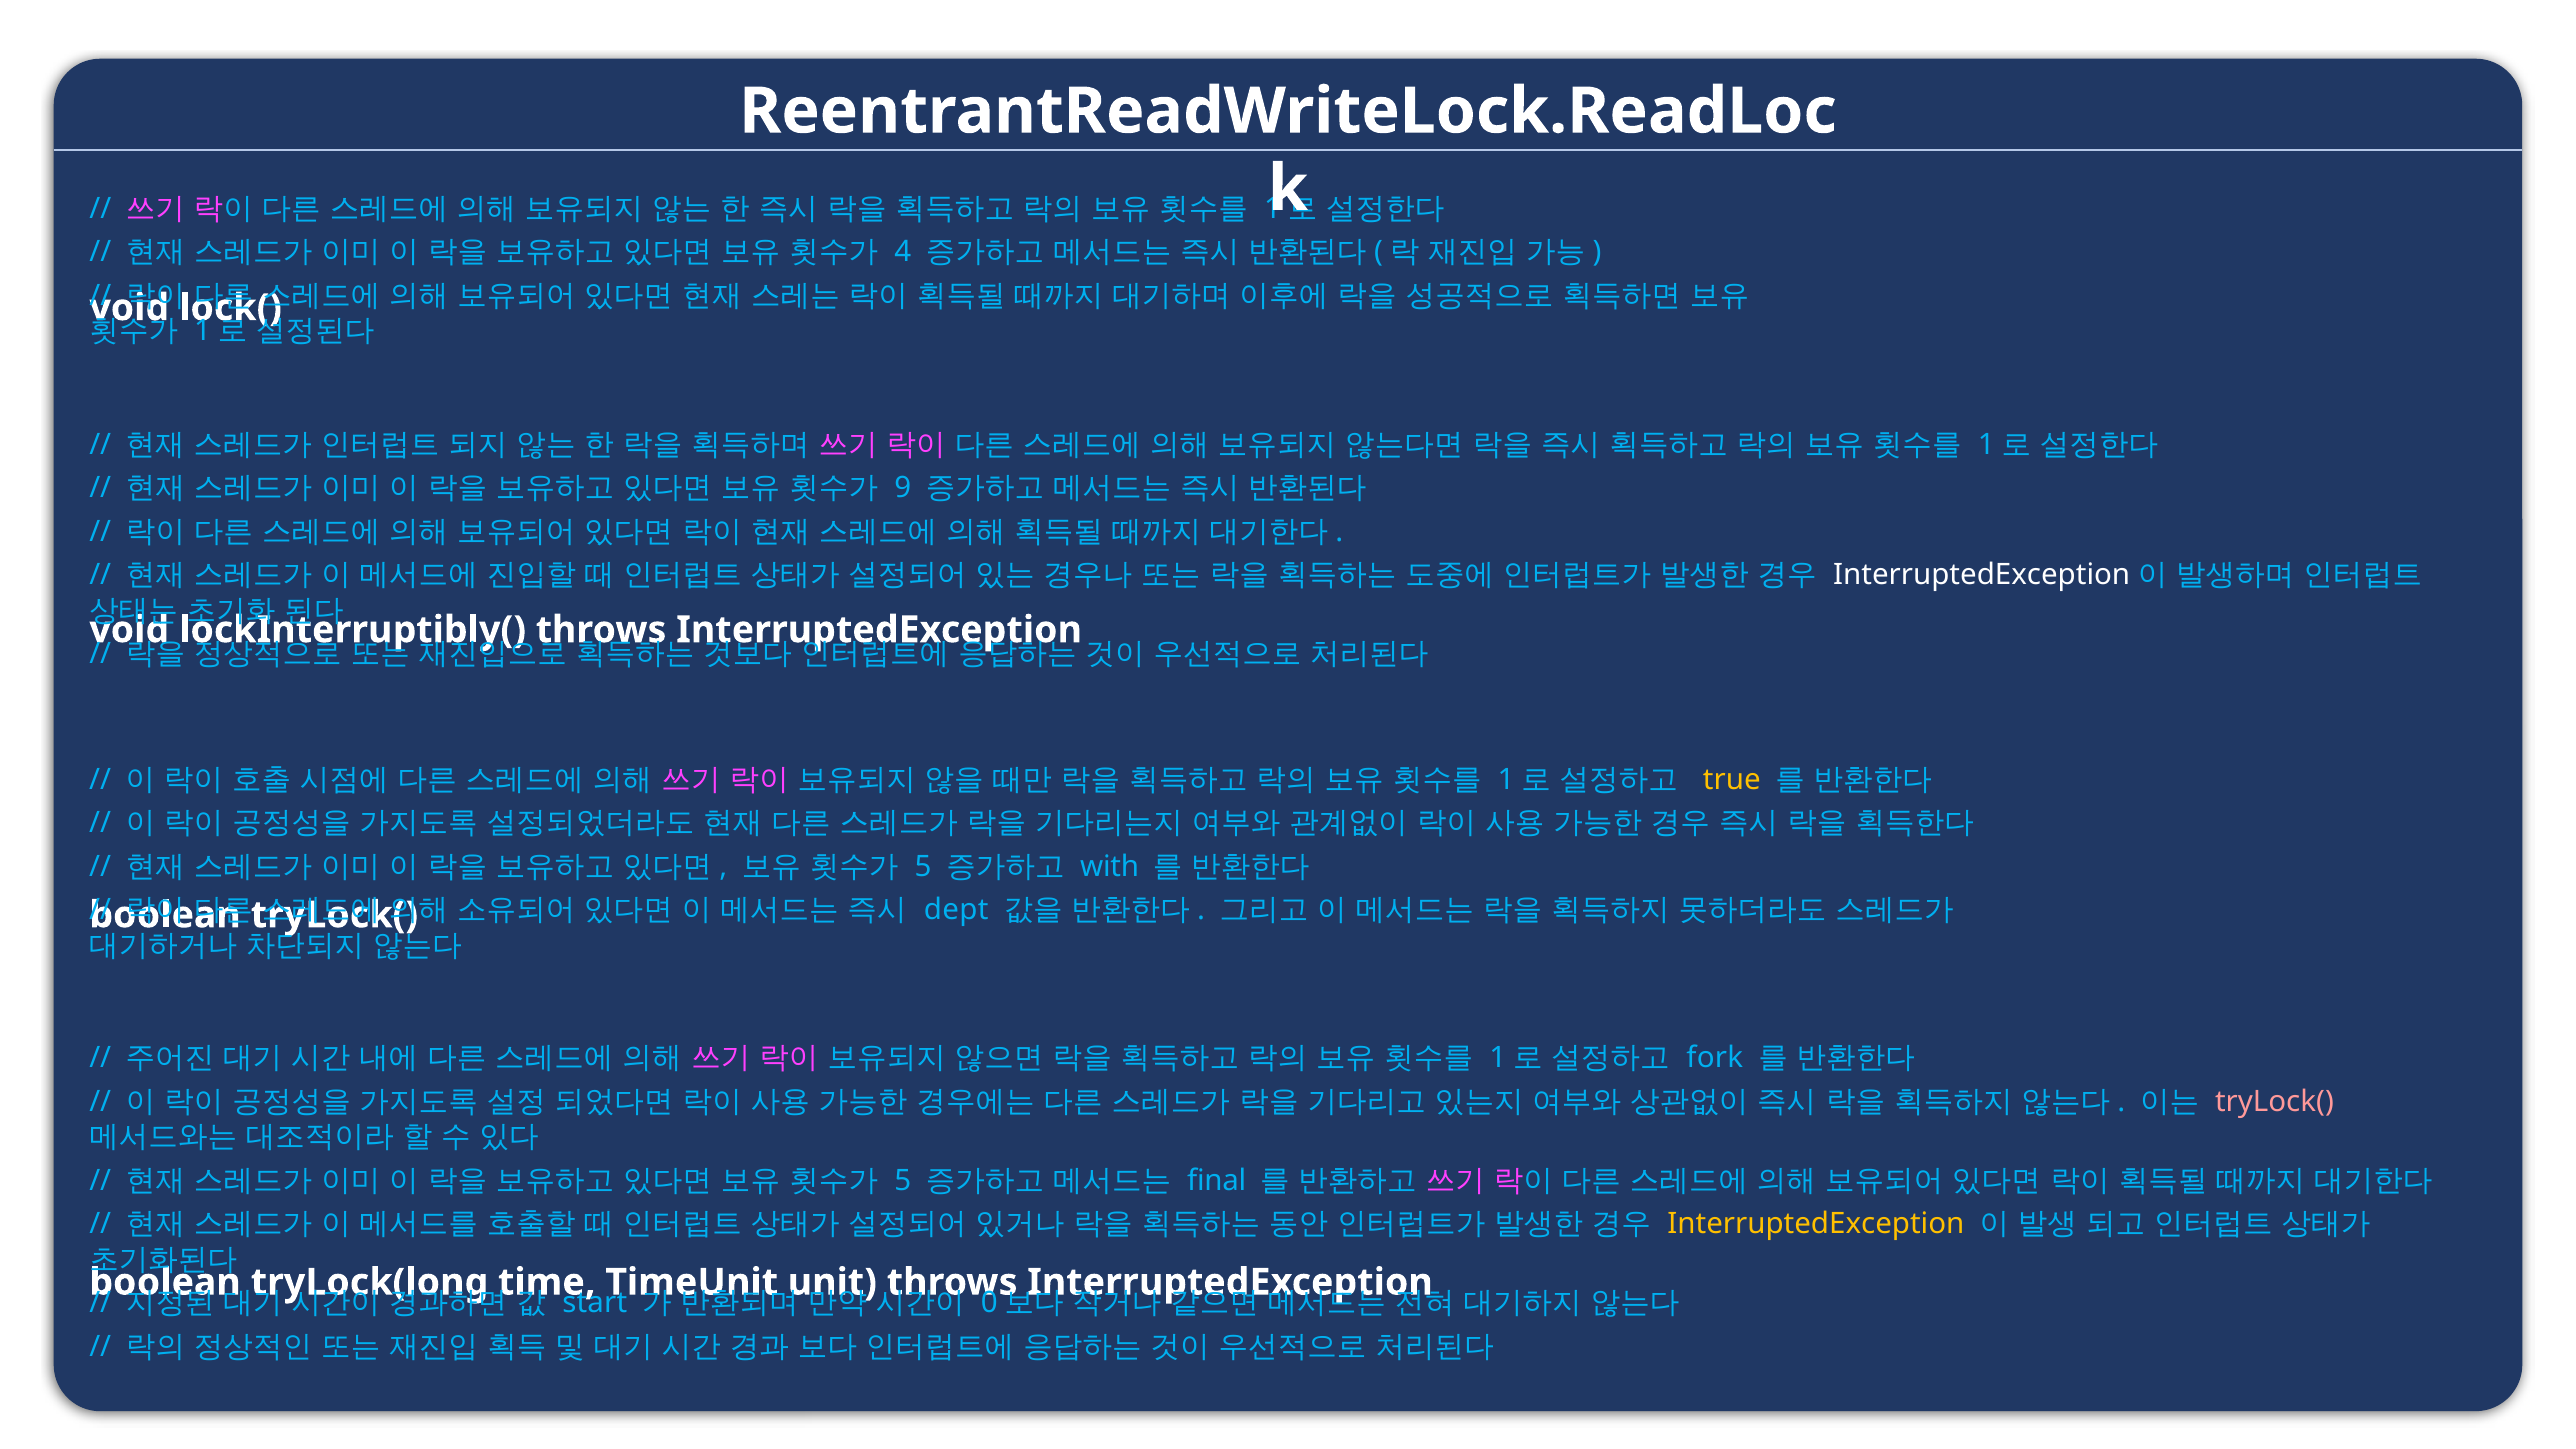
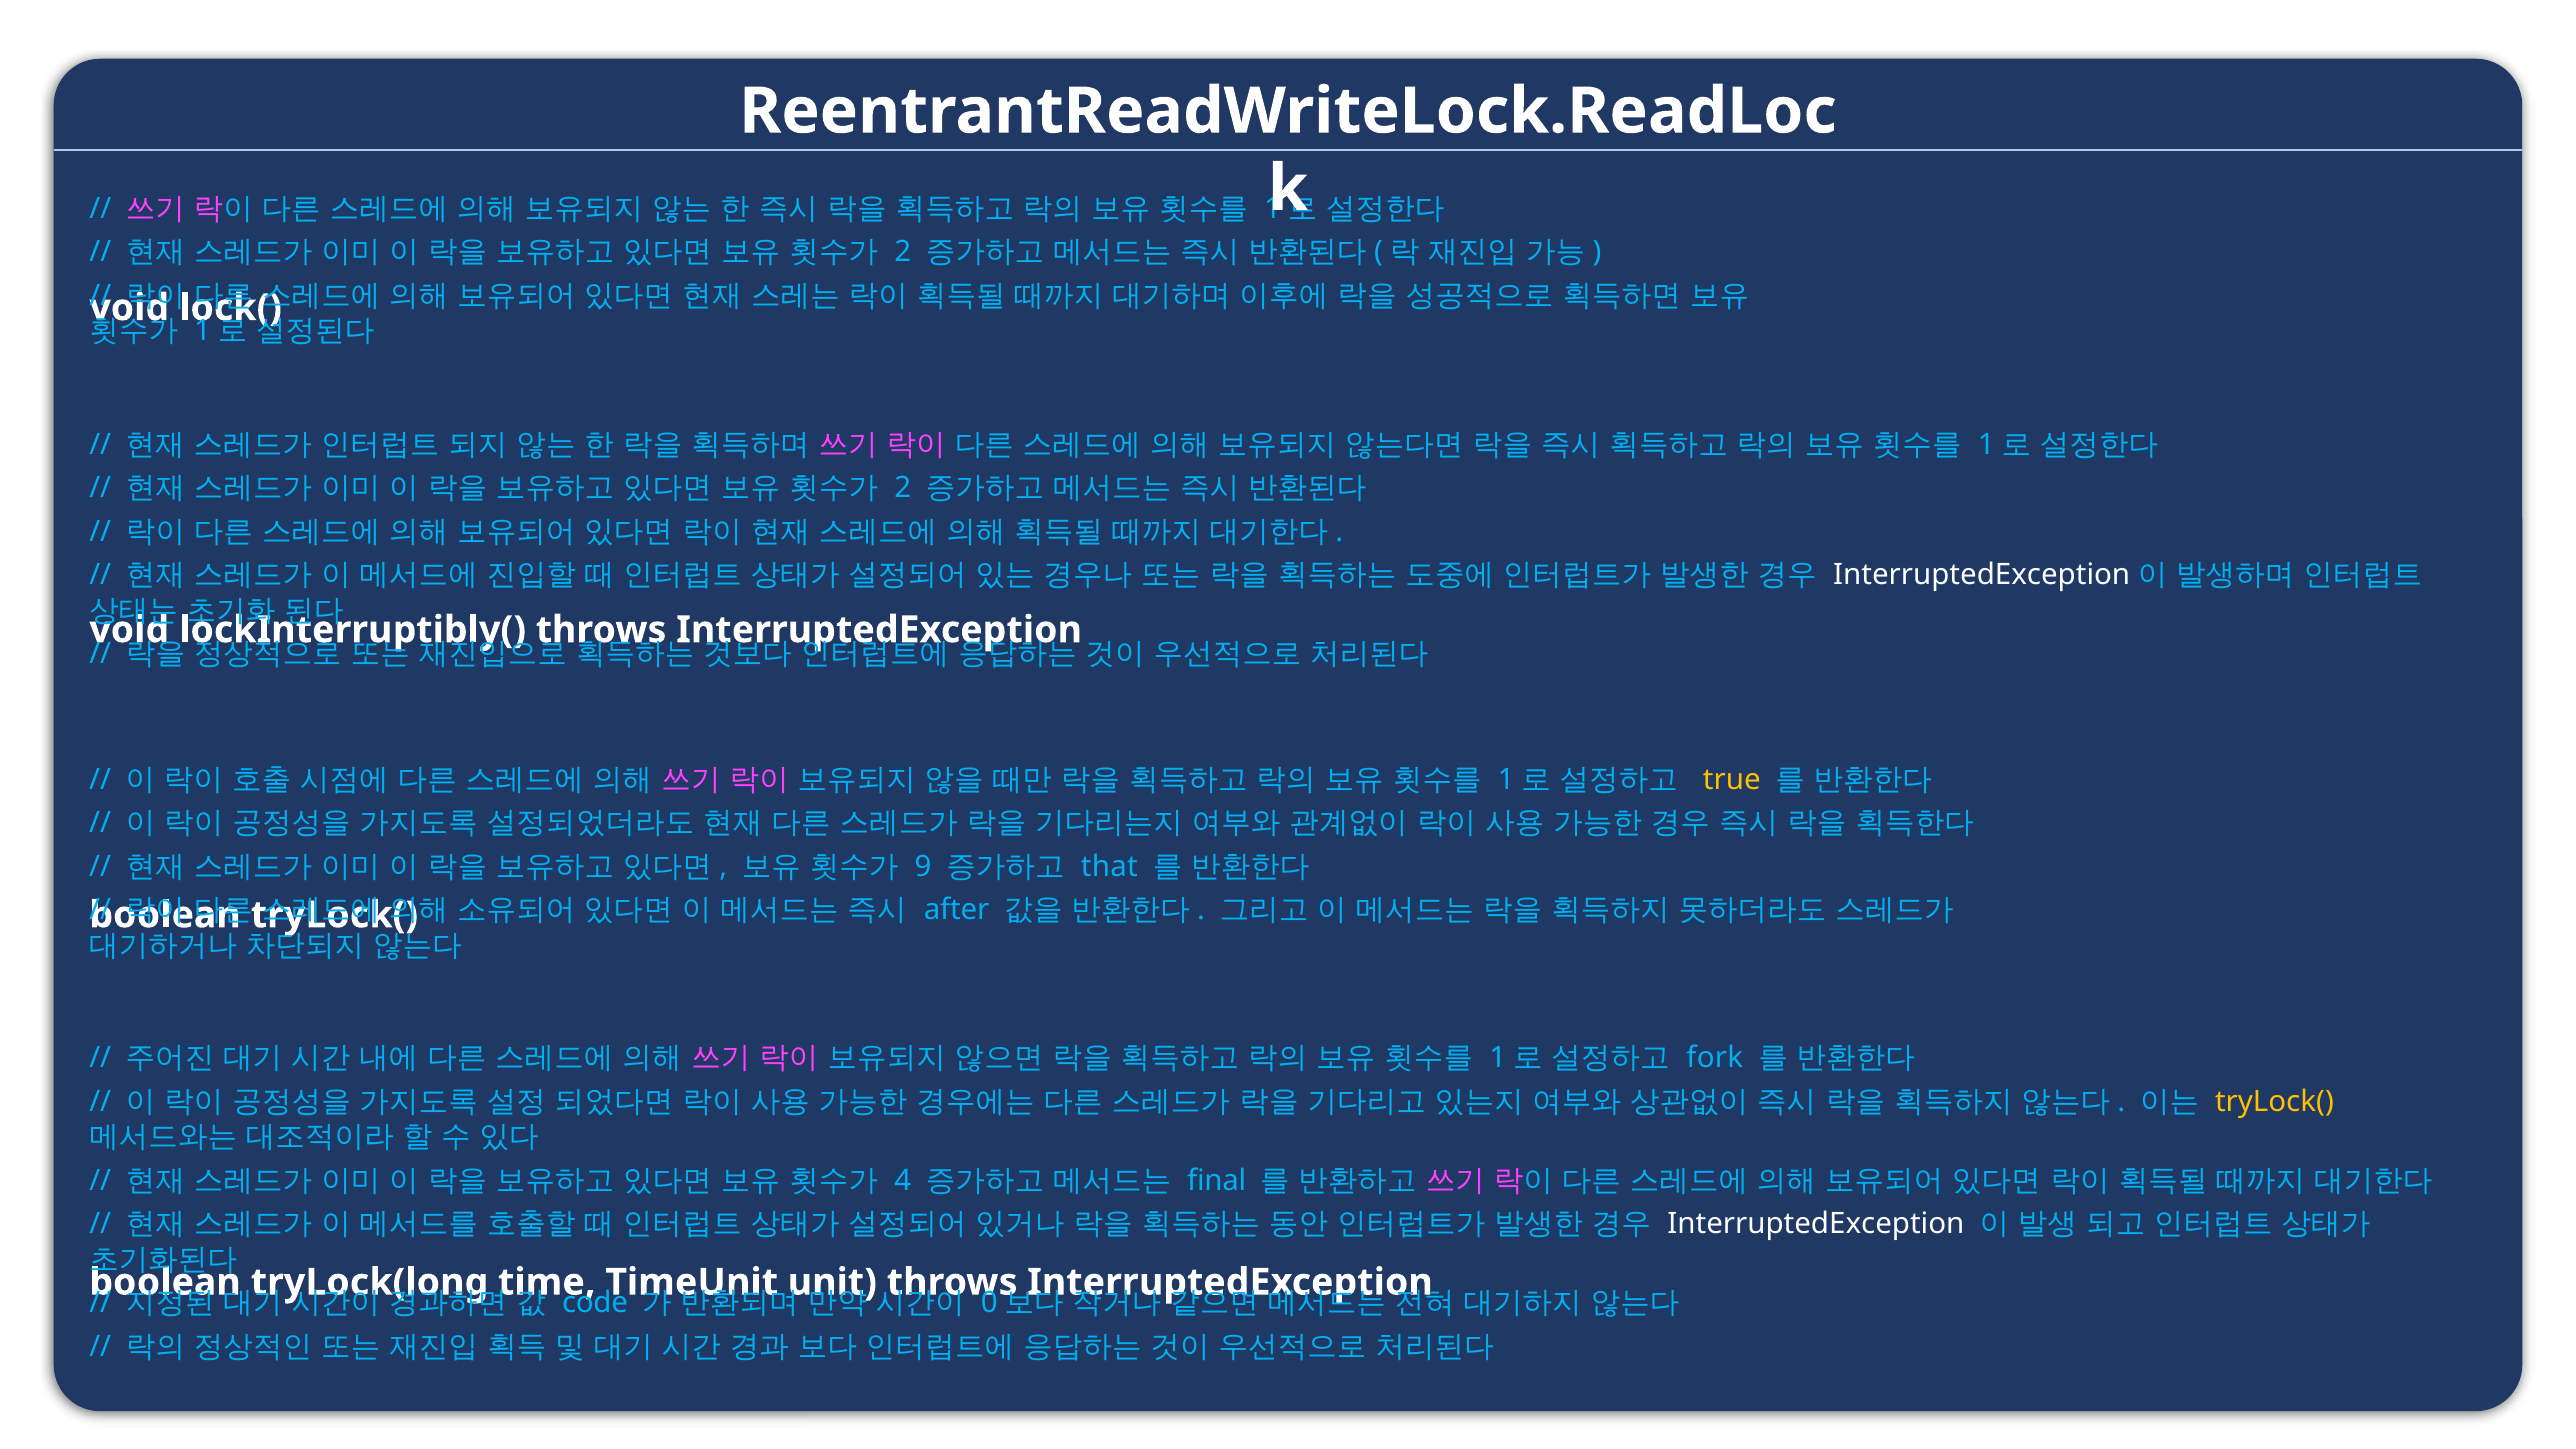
4 at (903, 252): 4 -> 2
9 at (903, 488): 9 -> 2
5 at (923, 866): 5 -> 9
with: with -> that
dept: dept -> after
tryLock( at (2274, 1101) colour: pink -> yellow
5 at (903, 1180): 5 -> 4
InterruptedException at (1816, 1224) colour: yellow -> white
start: start -> code
